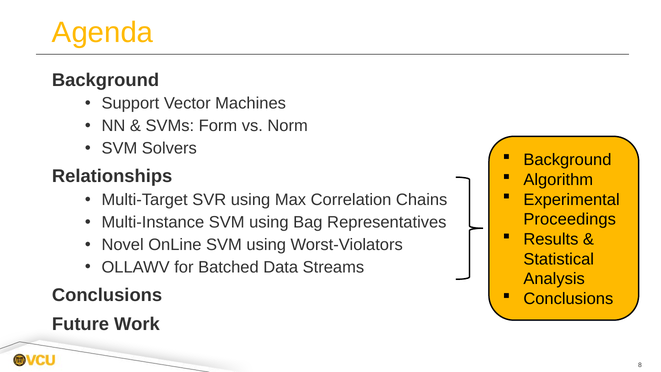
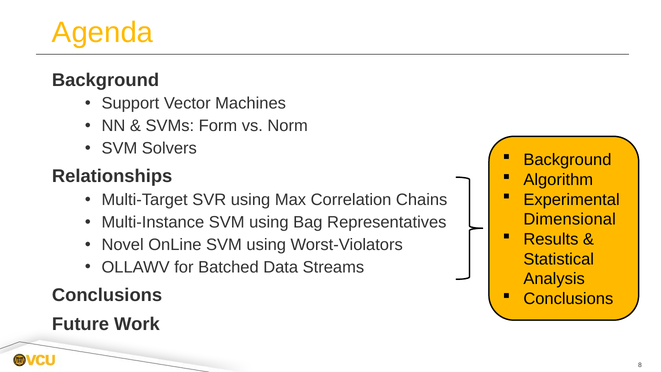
Proceedings: Proceedings -> Dimensional
